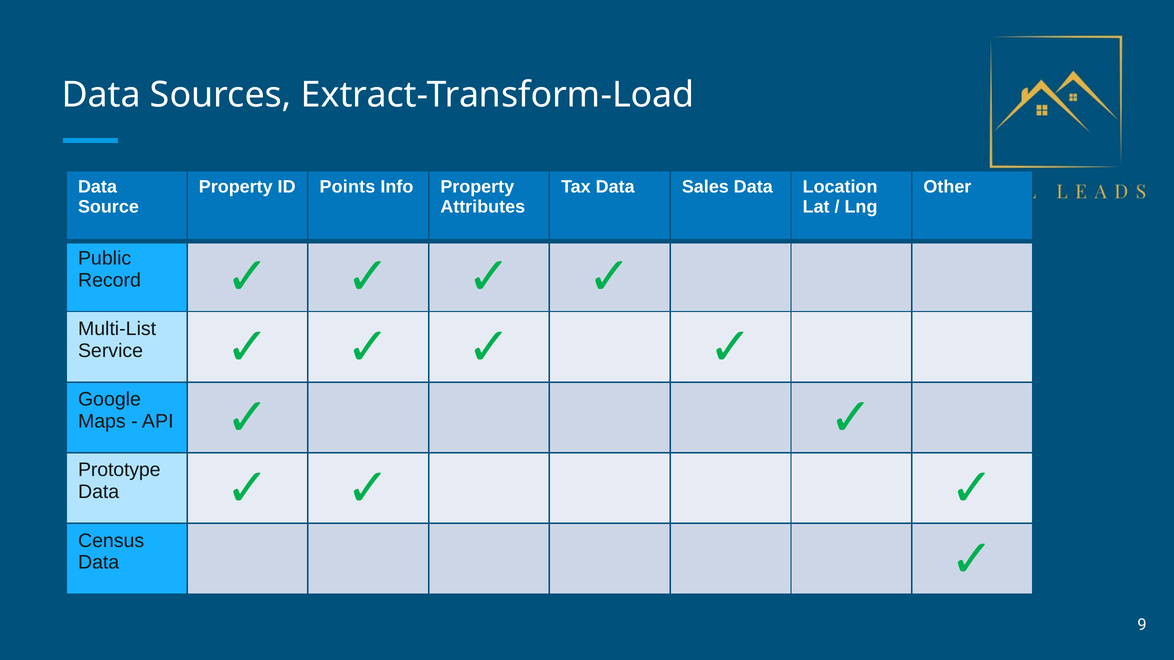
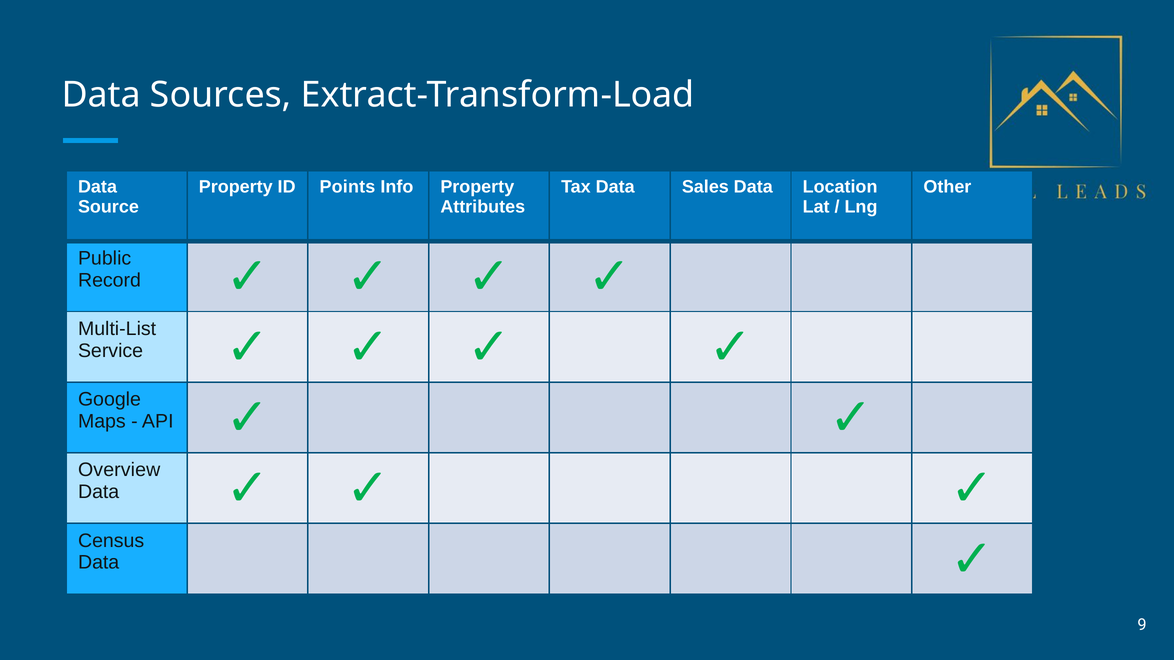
Prototype: Prototype -> Overview
